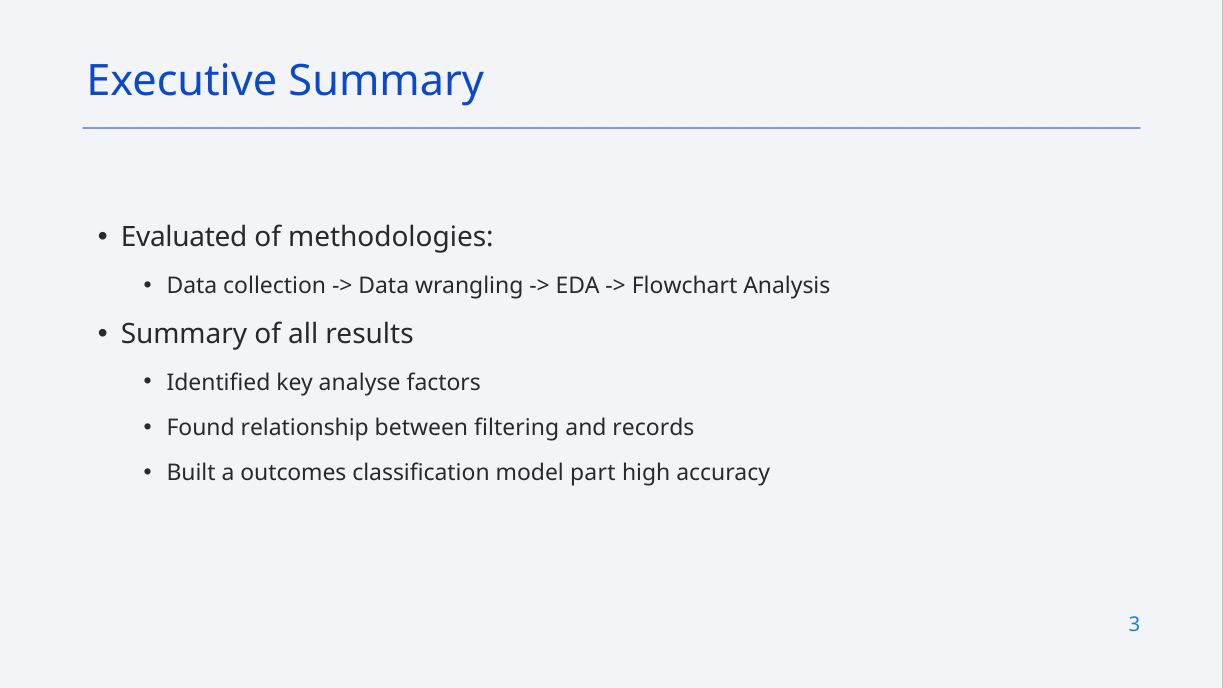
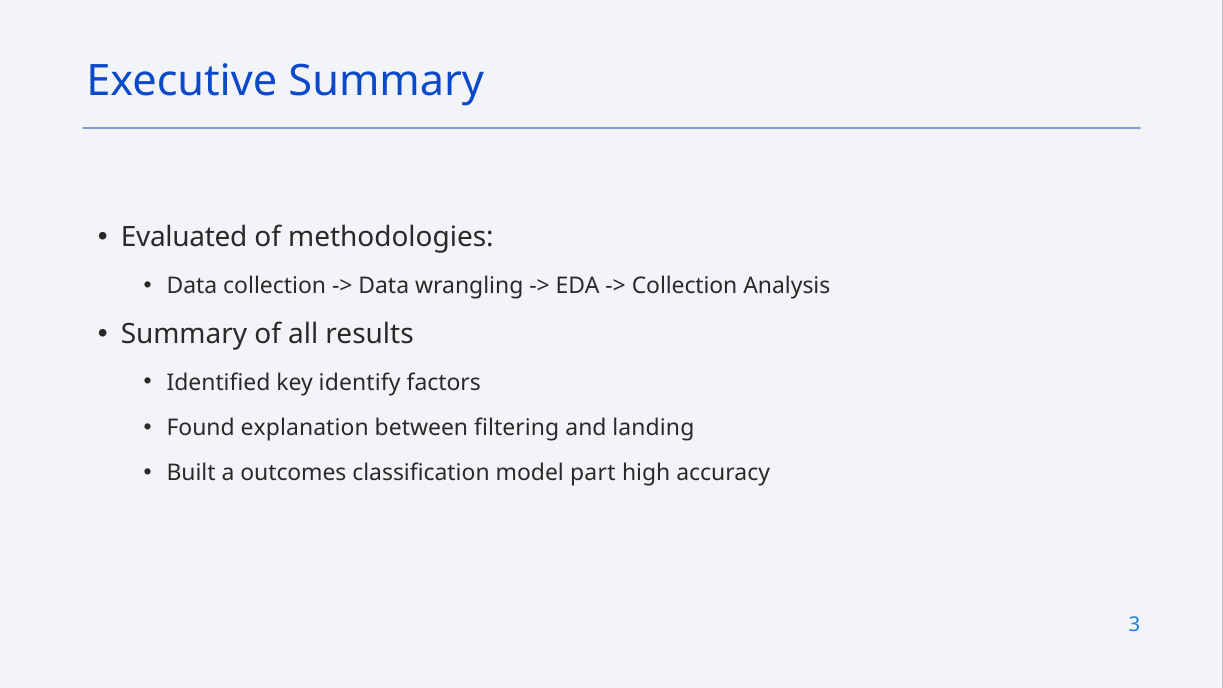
Flowchart at (685, 286): Flowchart -> Collection
analyse: analyse -> identify
relationship: relationship -> explanation
records: records -> landing
